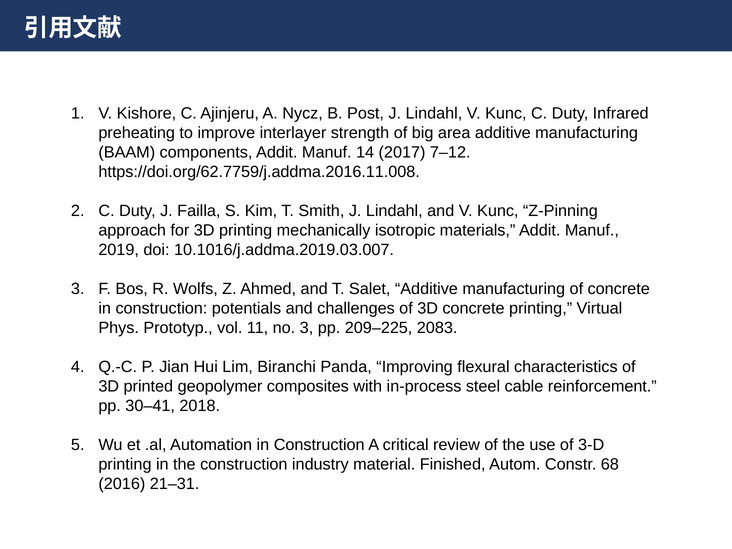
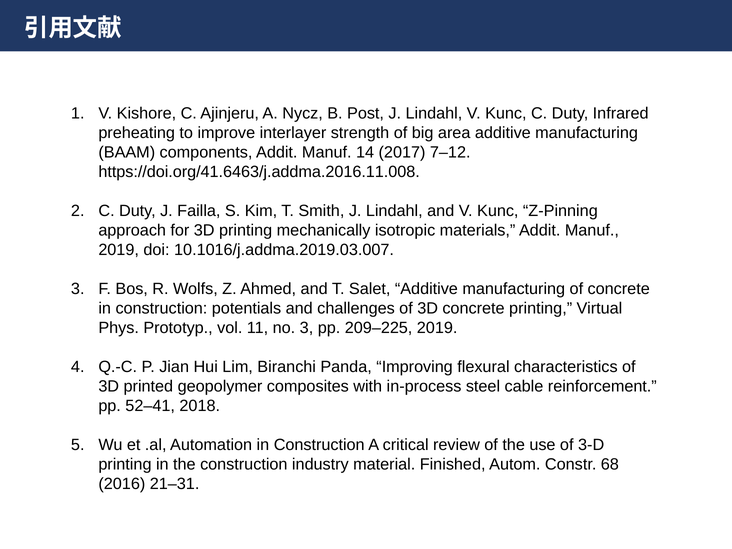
https://doi.org/62.7759/j.addma.2016.11.008: https://doi.org/62.7759/j.addma.2016.11.008 -> https://doi.org/41.6463/j.addma.2016.11.008
209–225 2083: 2083 -> 2019
30–41: 30–41 -> 52–41
